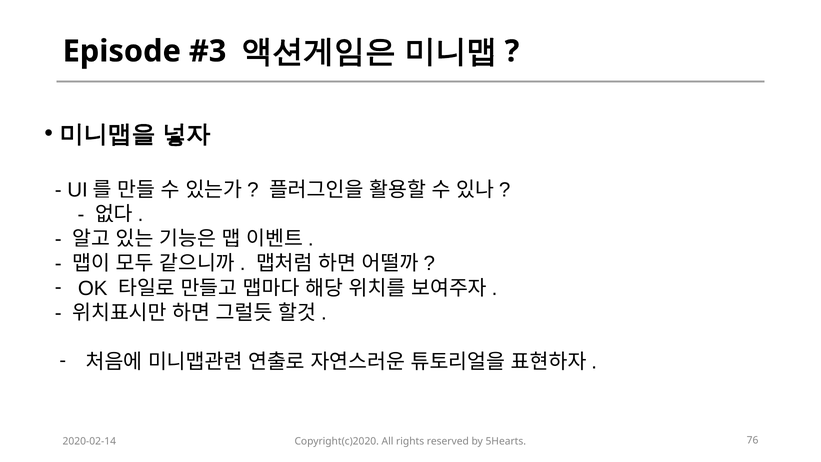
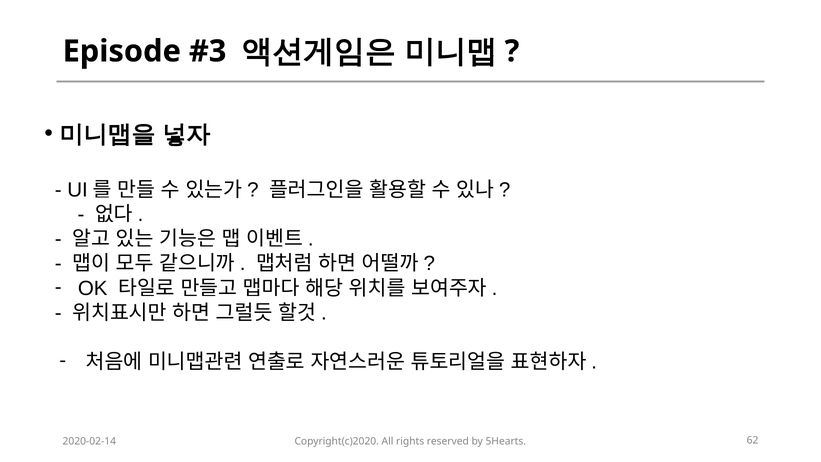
76: 76 -> 62
